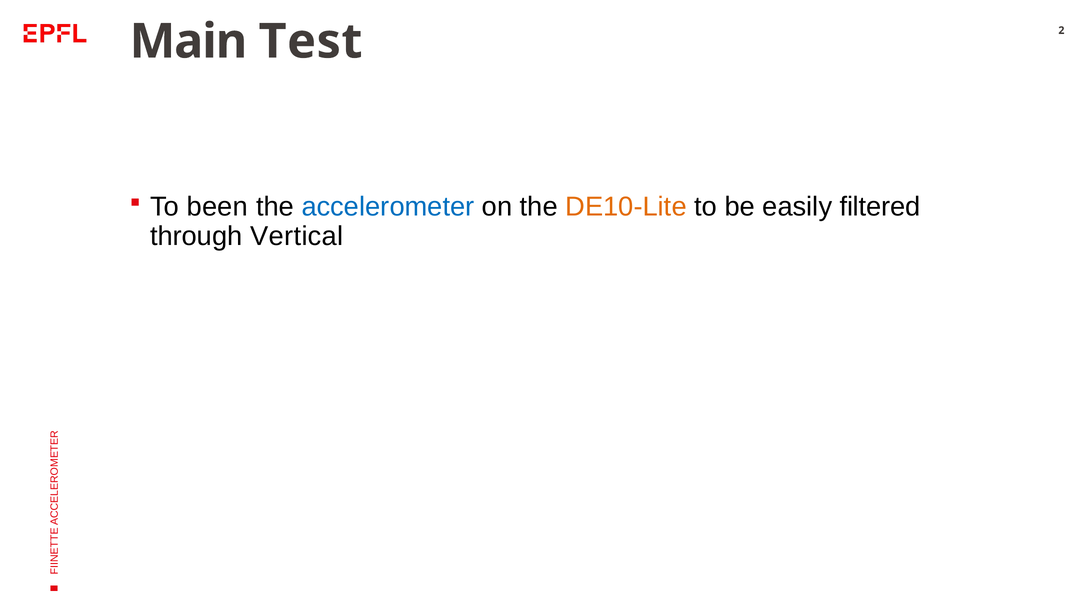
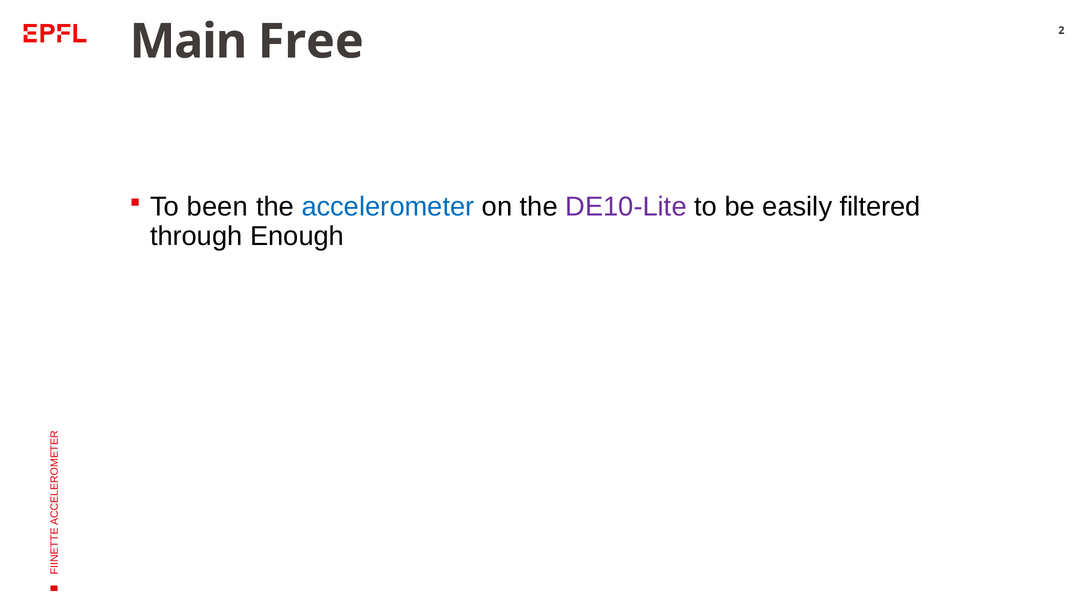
Test: Test -> Free
DE10-Lite colour: orange -> purple
Vertical: Vertical -> Enough
